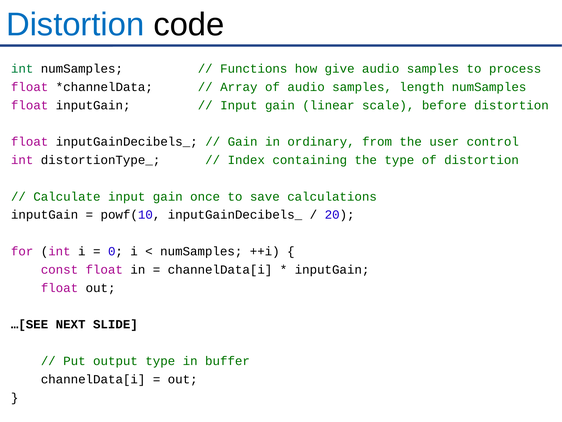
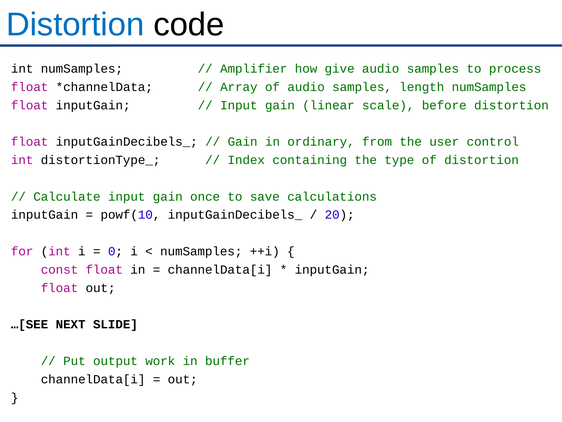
int at (22, 69) colour: green -> black
Functions: Functions -> Amplifier
output type: type -> work
